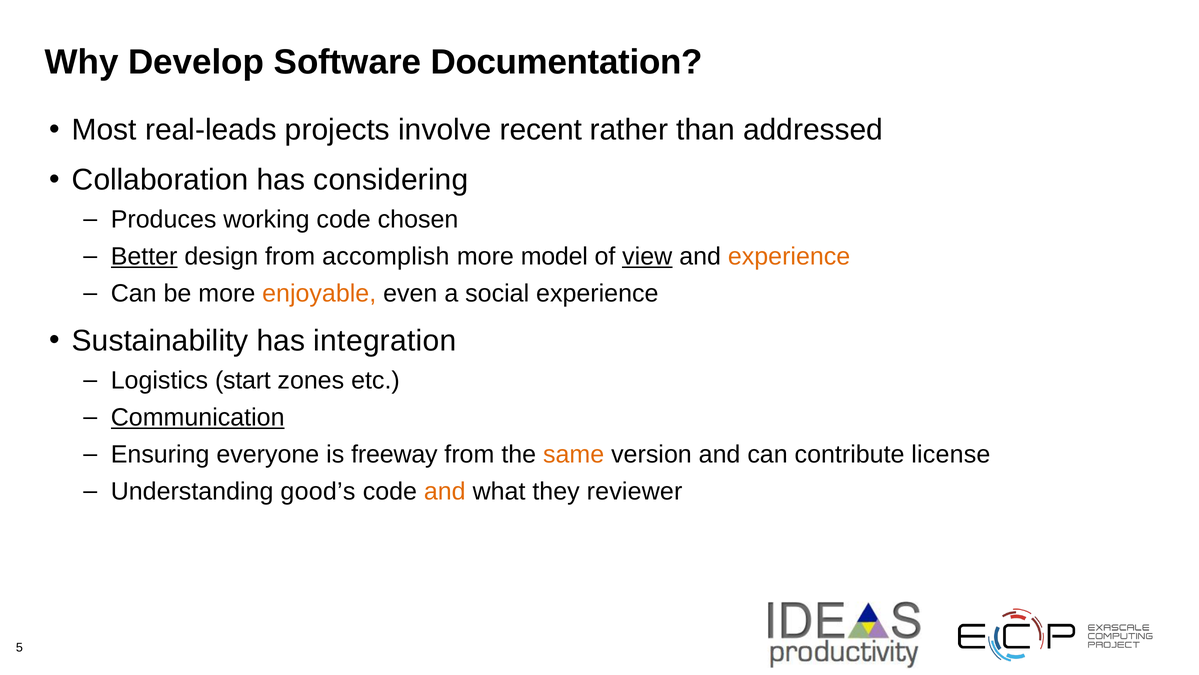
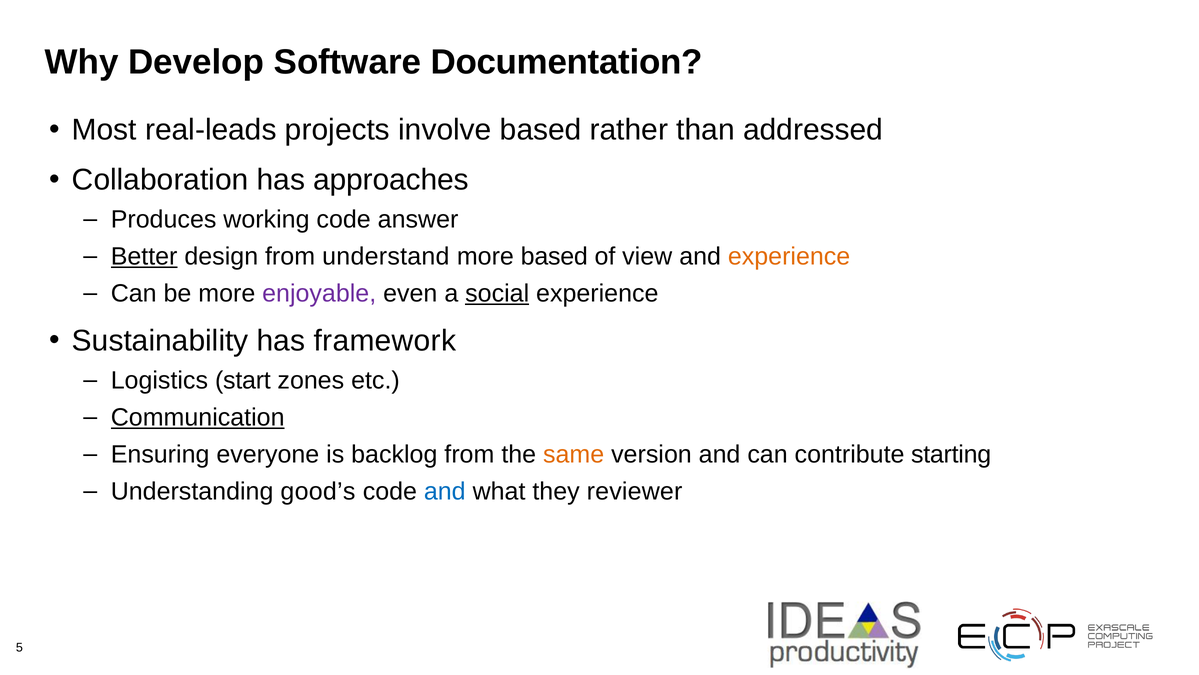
involve recent: recent -> based
considering: considering -> approaches
chosen: chosen -> answer
accomplish: accomplish -> understand
more model: model -> based
view underline: present -> none
enjoyable colour: orange -> purple
social underline: none -> present
integration: integration -> framework
freeway: freeway -> backlog
license: license -> starting
and at (445, 491) colour: orange -> blue
